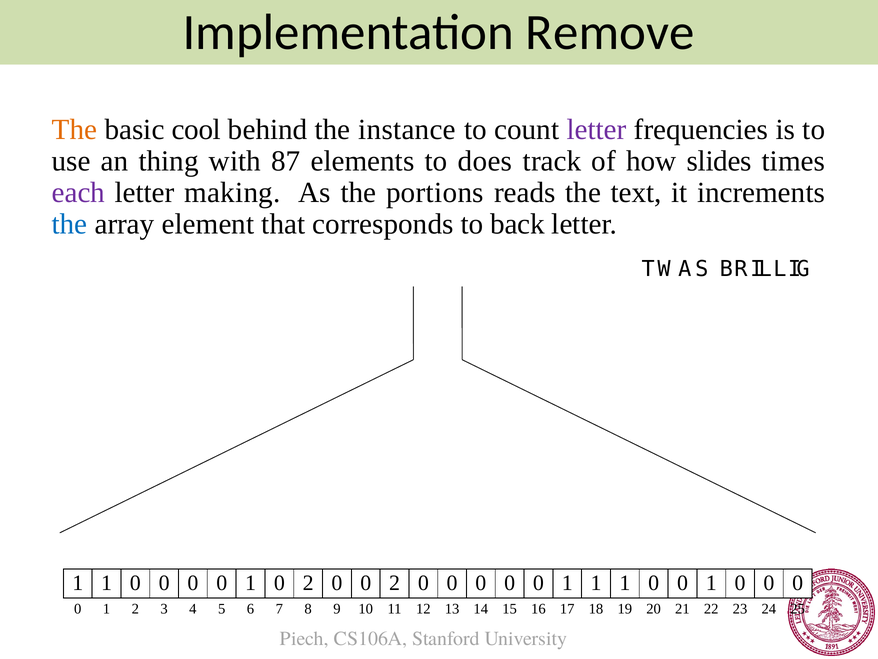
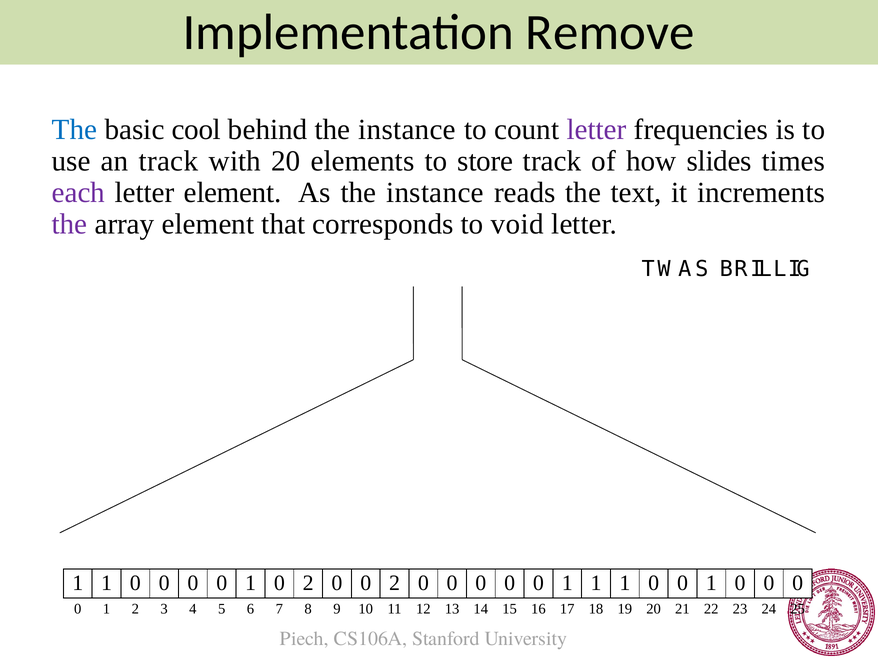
The at (74, 129) colour: orange -> blue
an thing: thing -> track
with 87: 87 -> 20
does: does -> store
letter making: making -> element
As the portions: portions -> instance
the at (70, 224) colour: blue -> purple
back: back -> void
